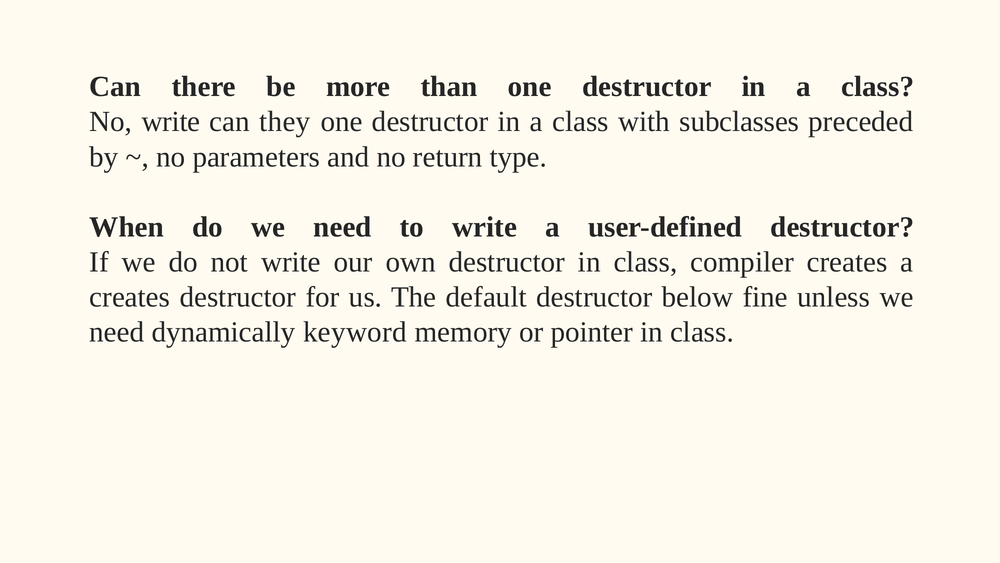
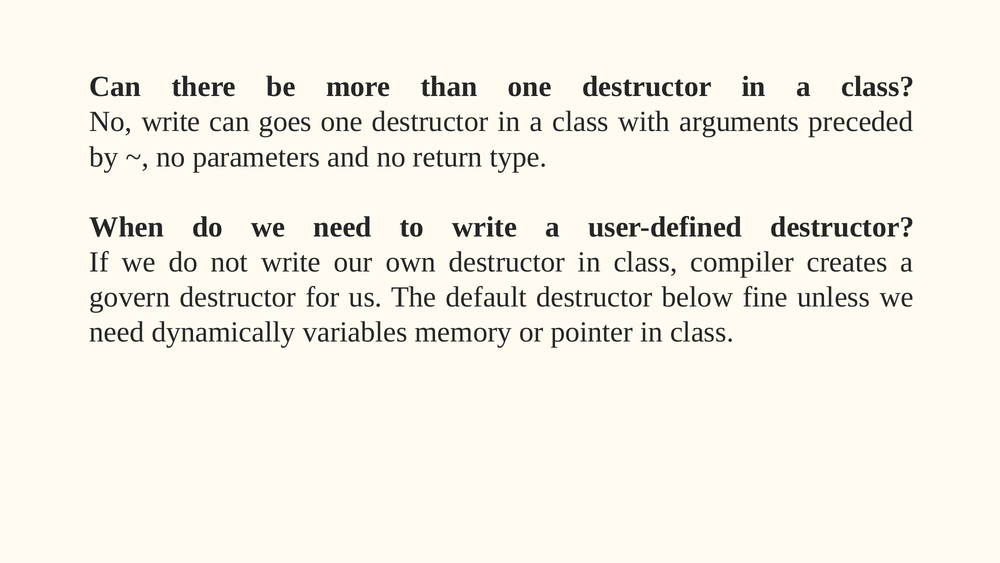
they: they -> goes
subclasses: subclasses -> arguments
creates at (130, 297): creates -> govern
keyword: keyword -> variables
